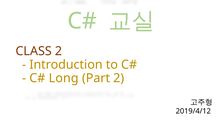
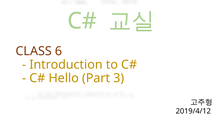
CLASS 2: 2 -> 6
Long: Long -> Hello
Part 2: 2 -> 3
